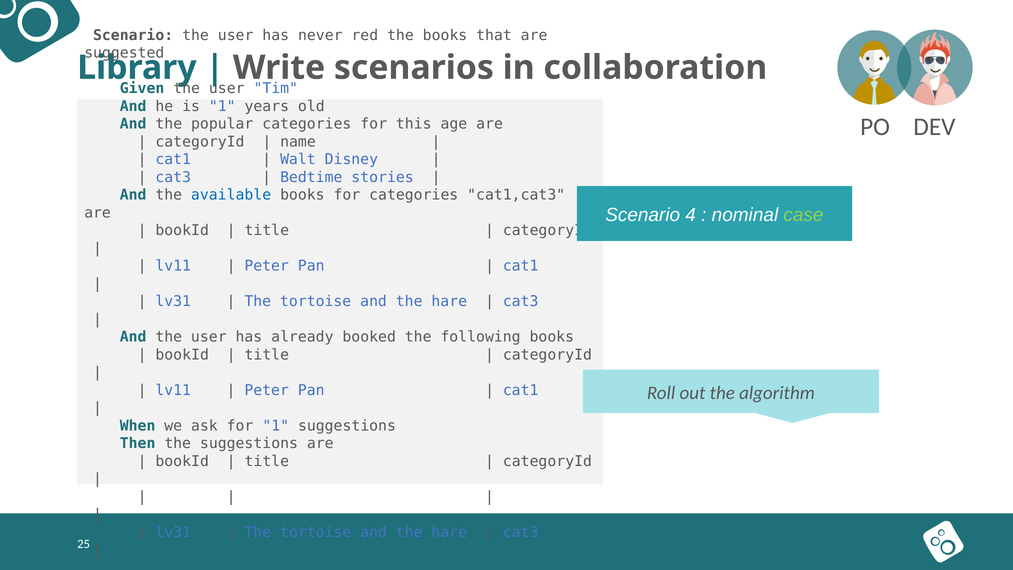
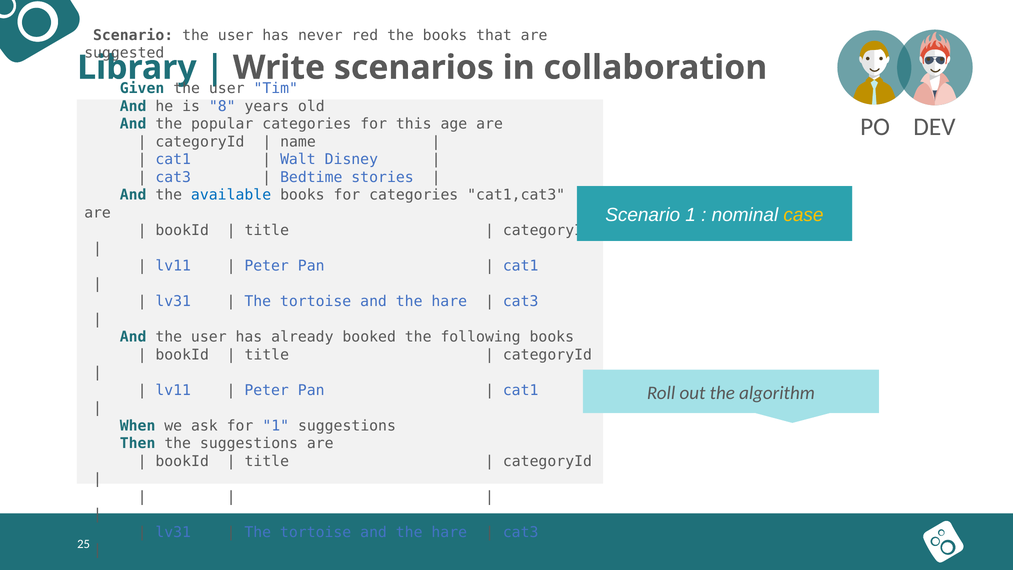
is 1: 1 -> 8
Scenario 4: 4 -> 1
case colour: light green -> yellow
